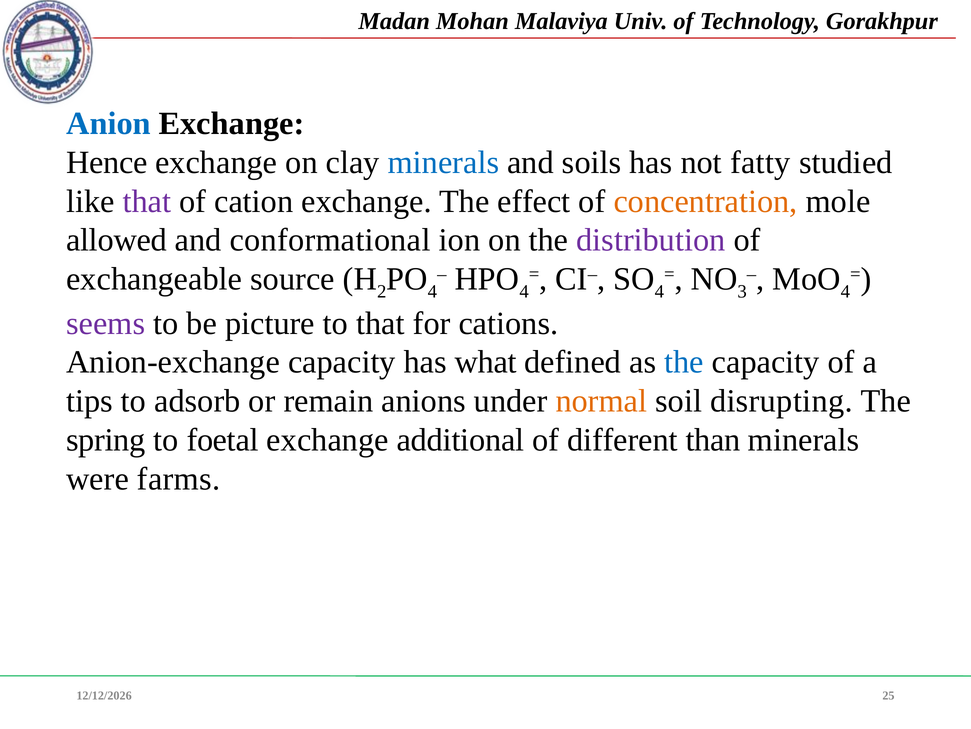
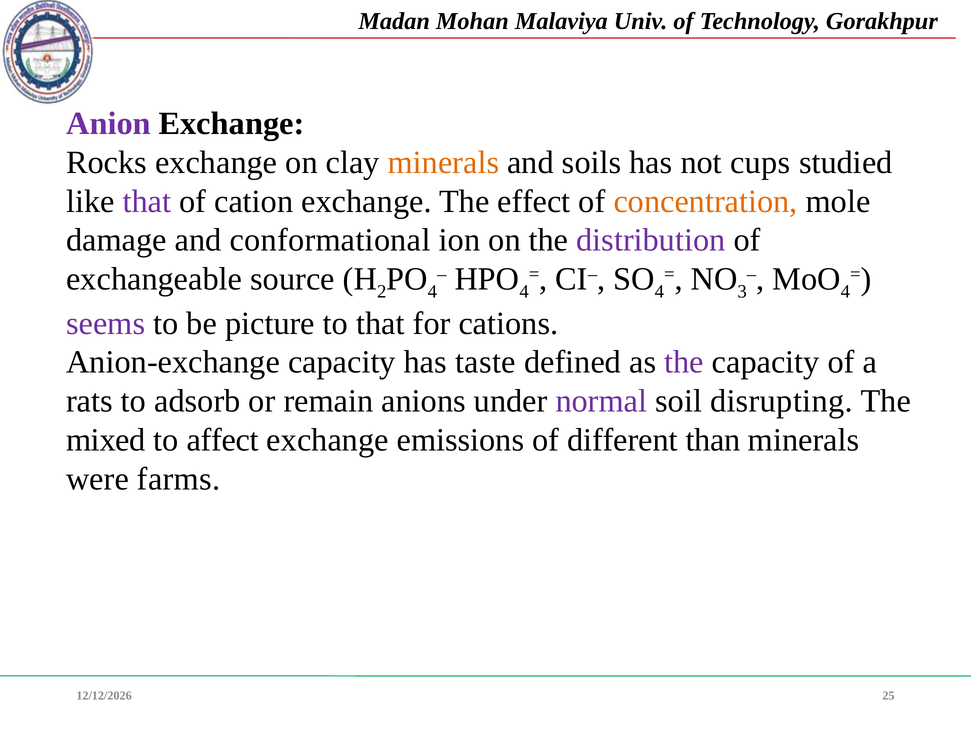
Anion colour: blue -> purple
Hence: Hence -> Rocks
minerals at (443, 162) colour: blue -> orange
fatty: fatty -> cups
allowed: allowed -> damage
what: what -> taste
the at (684, 362) colour: blue -> purple
tips: tips -> rats
normal colour: orange -> purple
spring: spring -> mixed
foetal: foetal -> affect
additional: additional -> emissions
